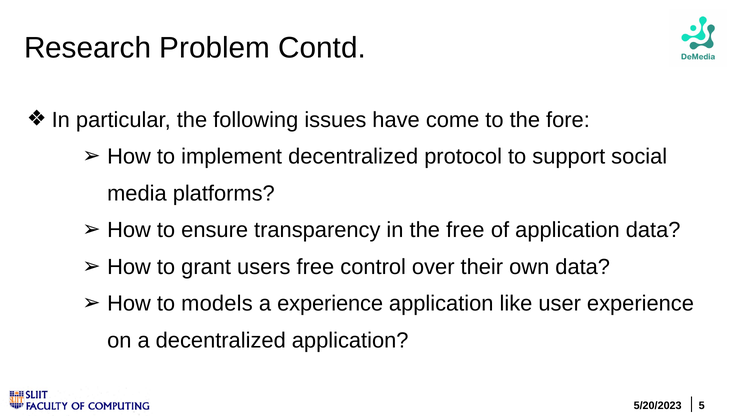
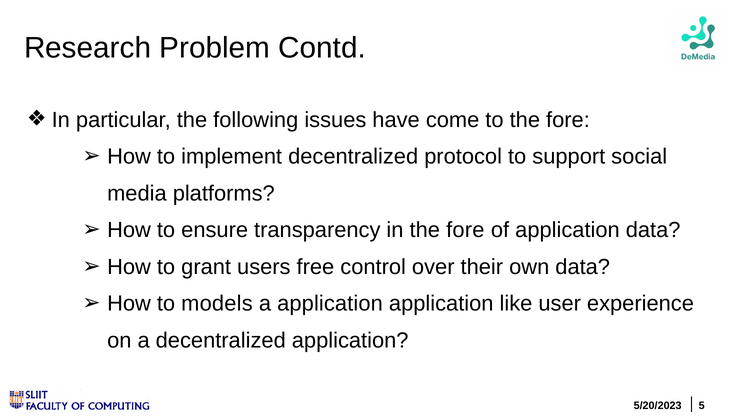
in the free: free -> fore
a experience: experience -> application
